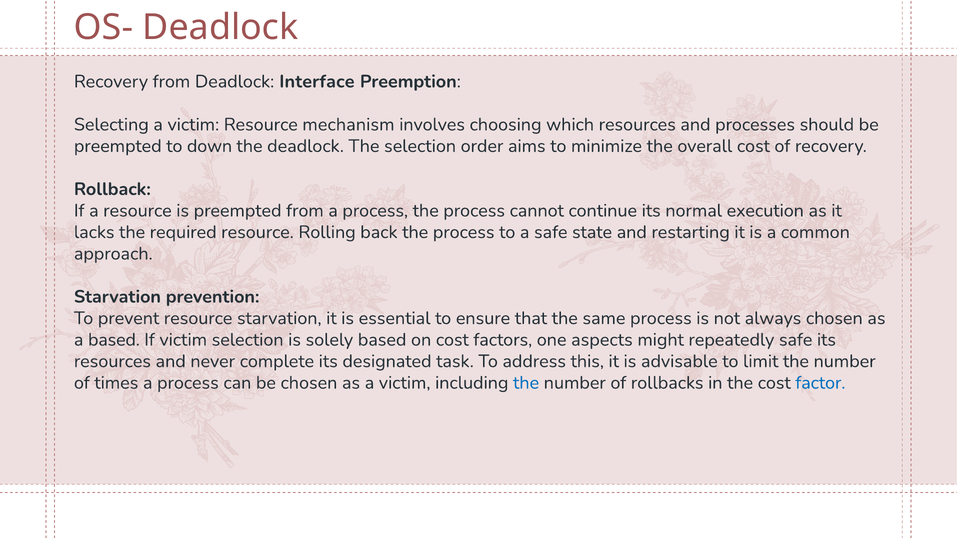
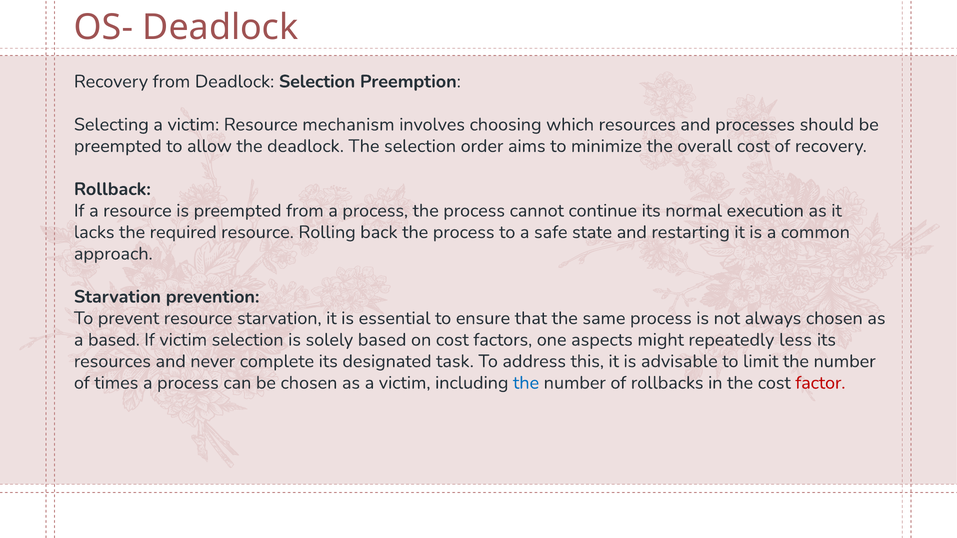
Deadlock Interface: Interface -> Selection
down: down -> allow
repeatedly safe: safe -> less
factor colour: blue -> red
